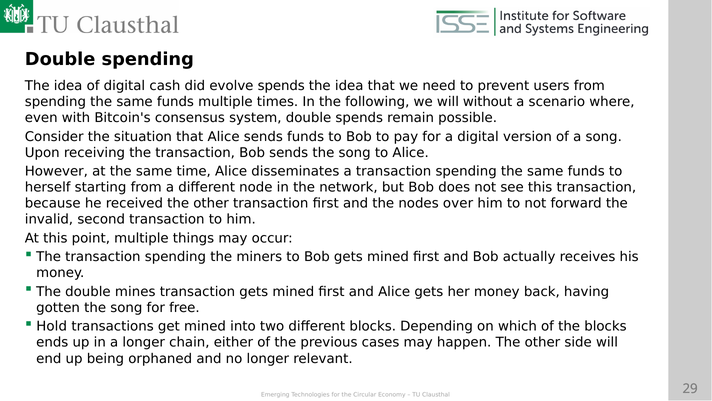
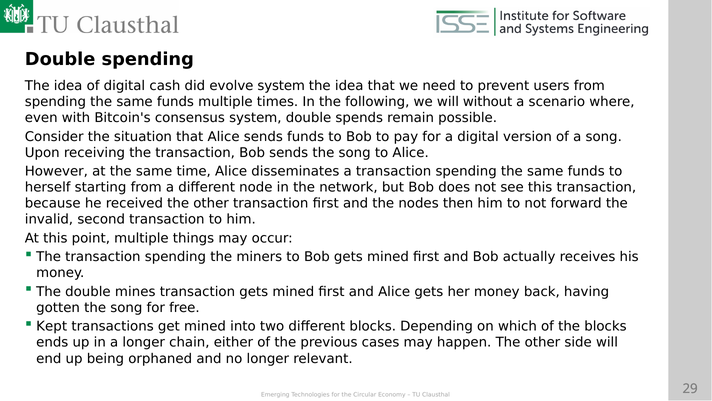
evolve spends: spends -> system
over: over -> then
Hold: Hold -> Kept
